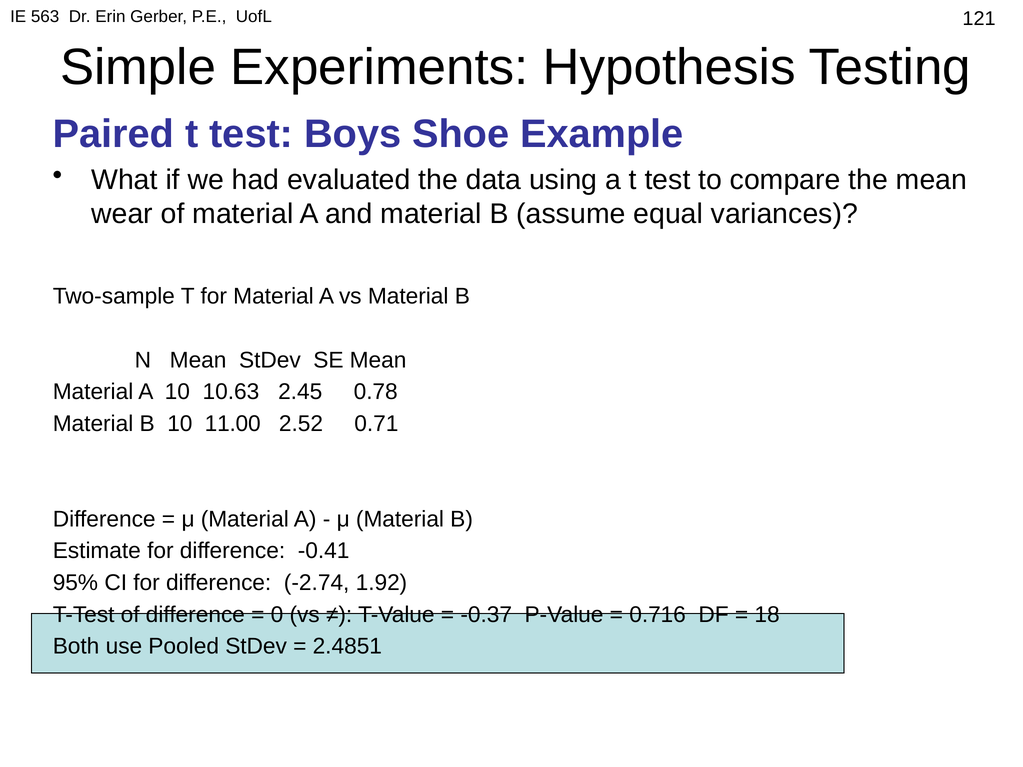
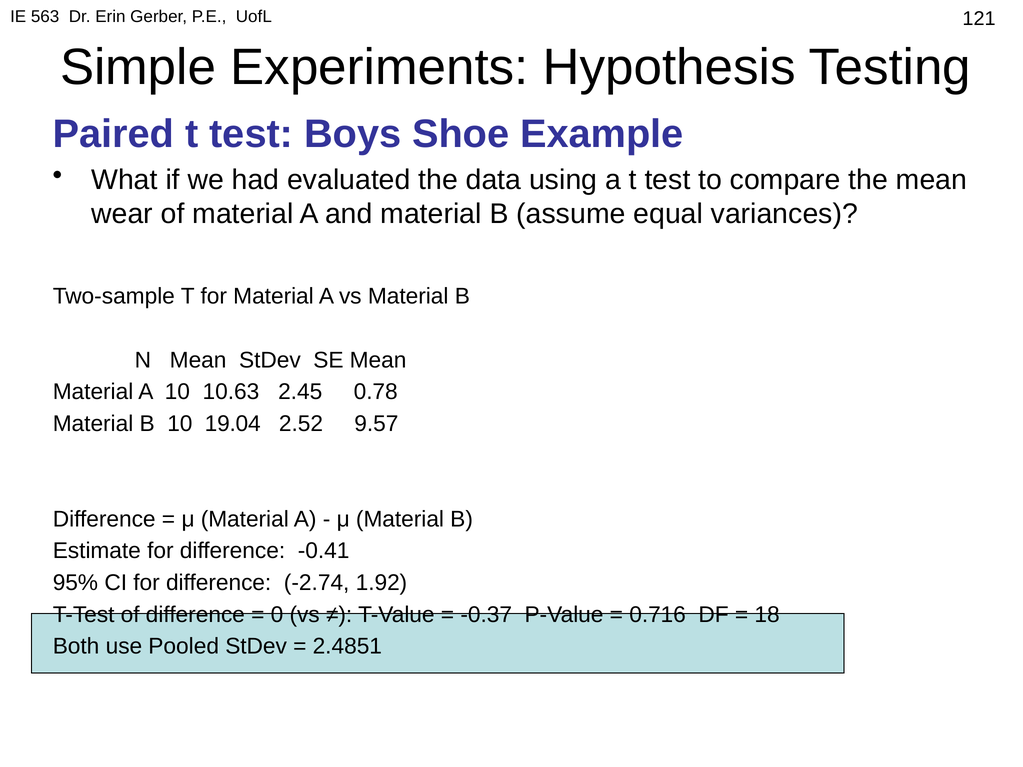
11.00: 11.00 -> 19.04
0.71: 0.71 -> 9.57
